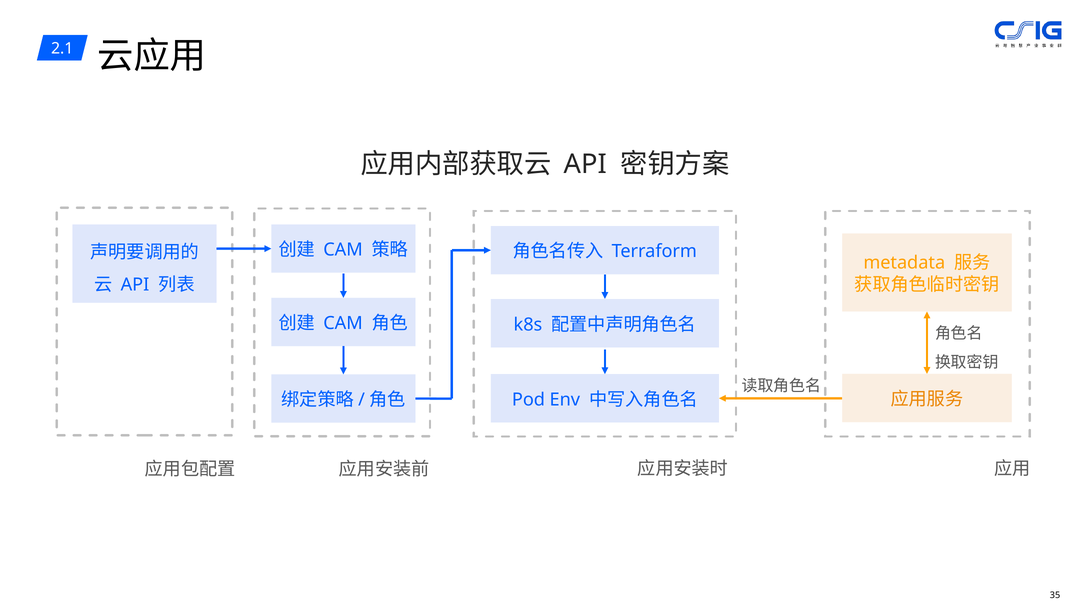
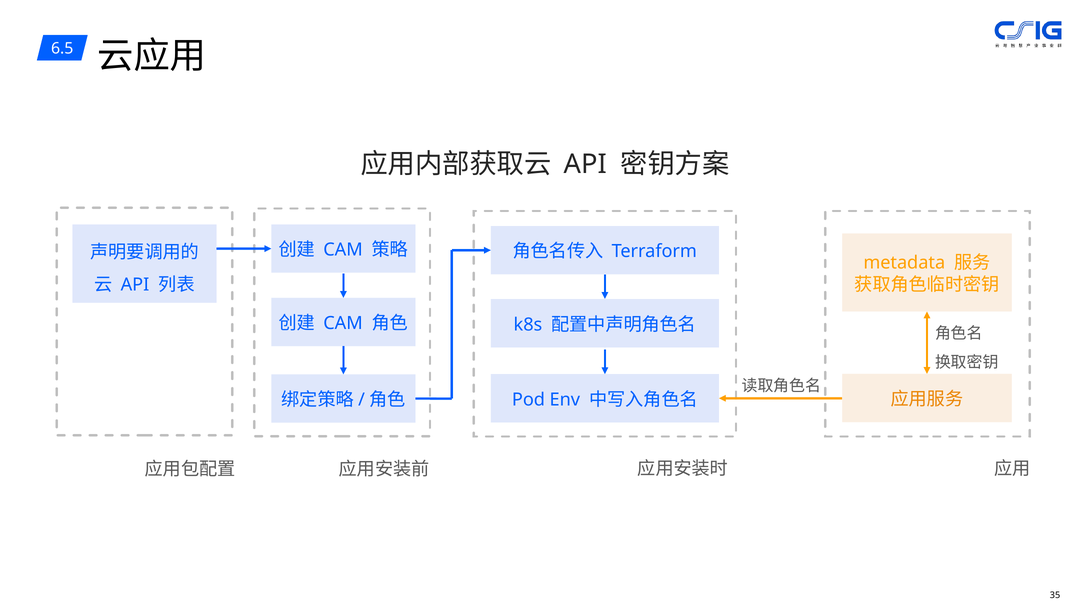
2.1: 2.1 -> 6.5
